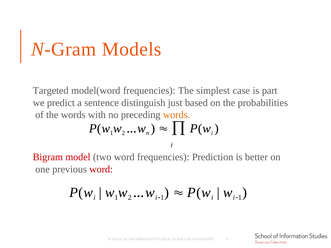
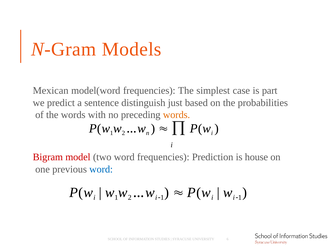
Targeted: Targeted -> Mexican
better: better -> house
word at (101, 170) colour: red -> blue
